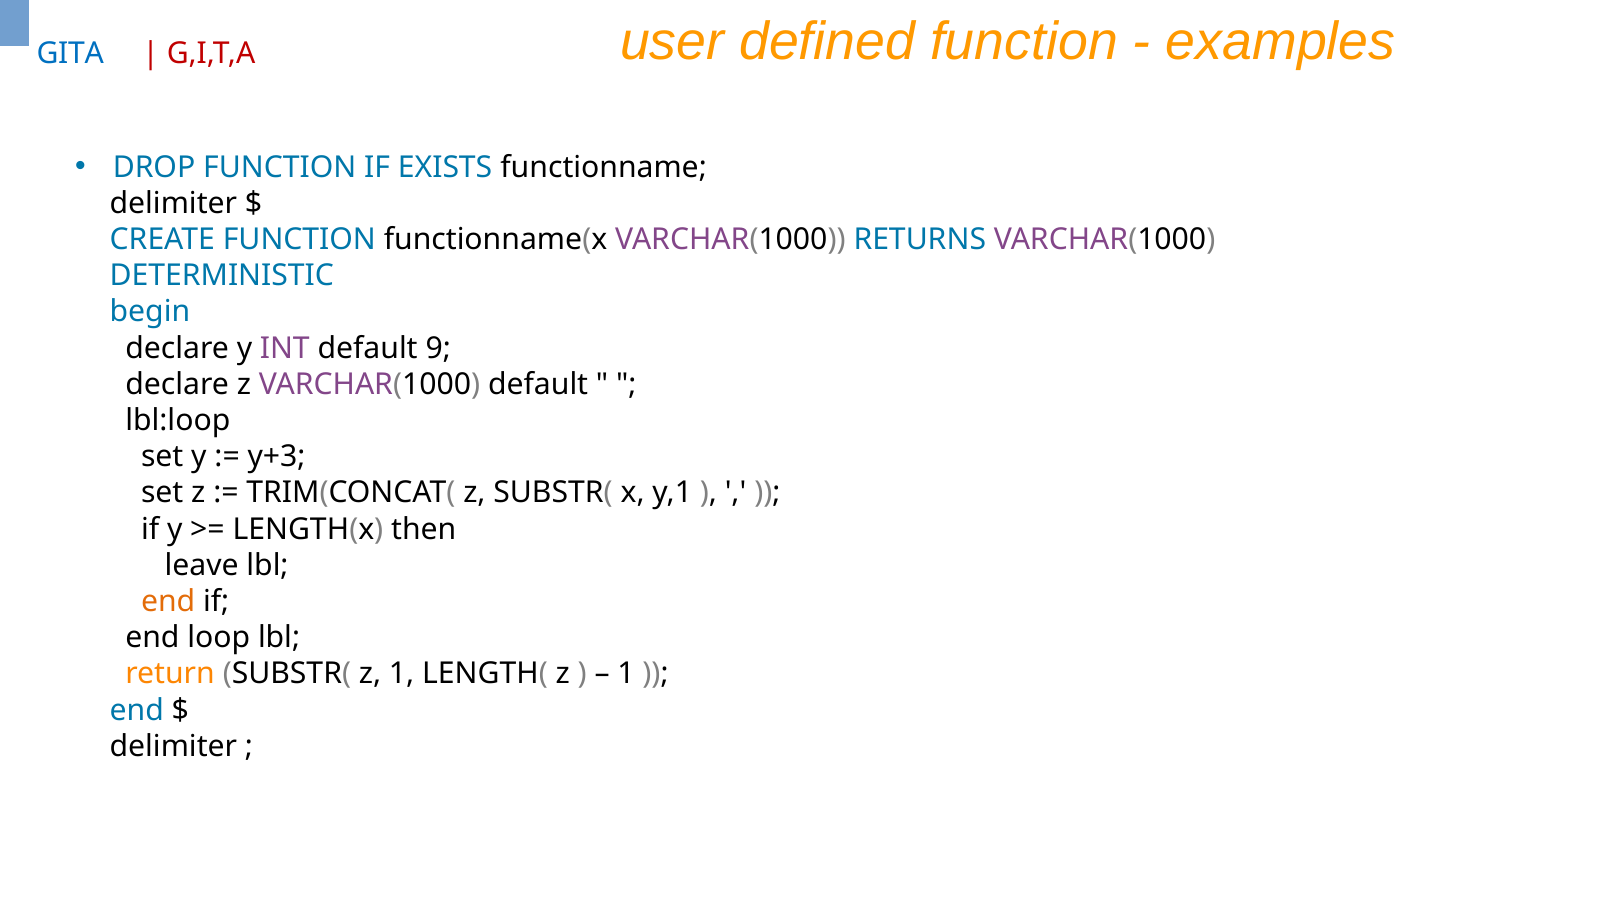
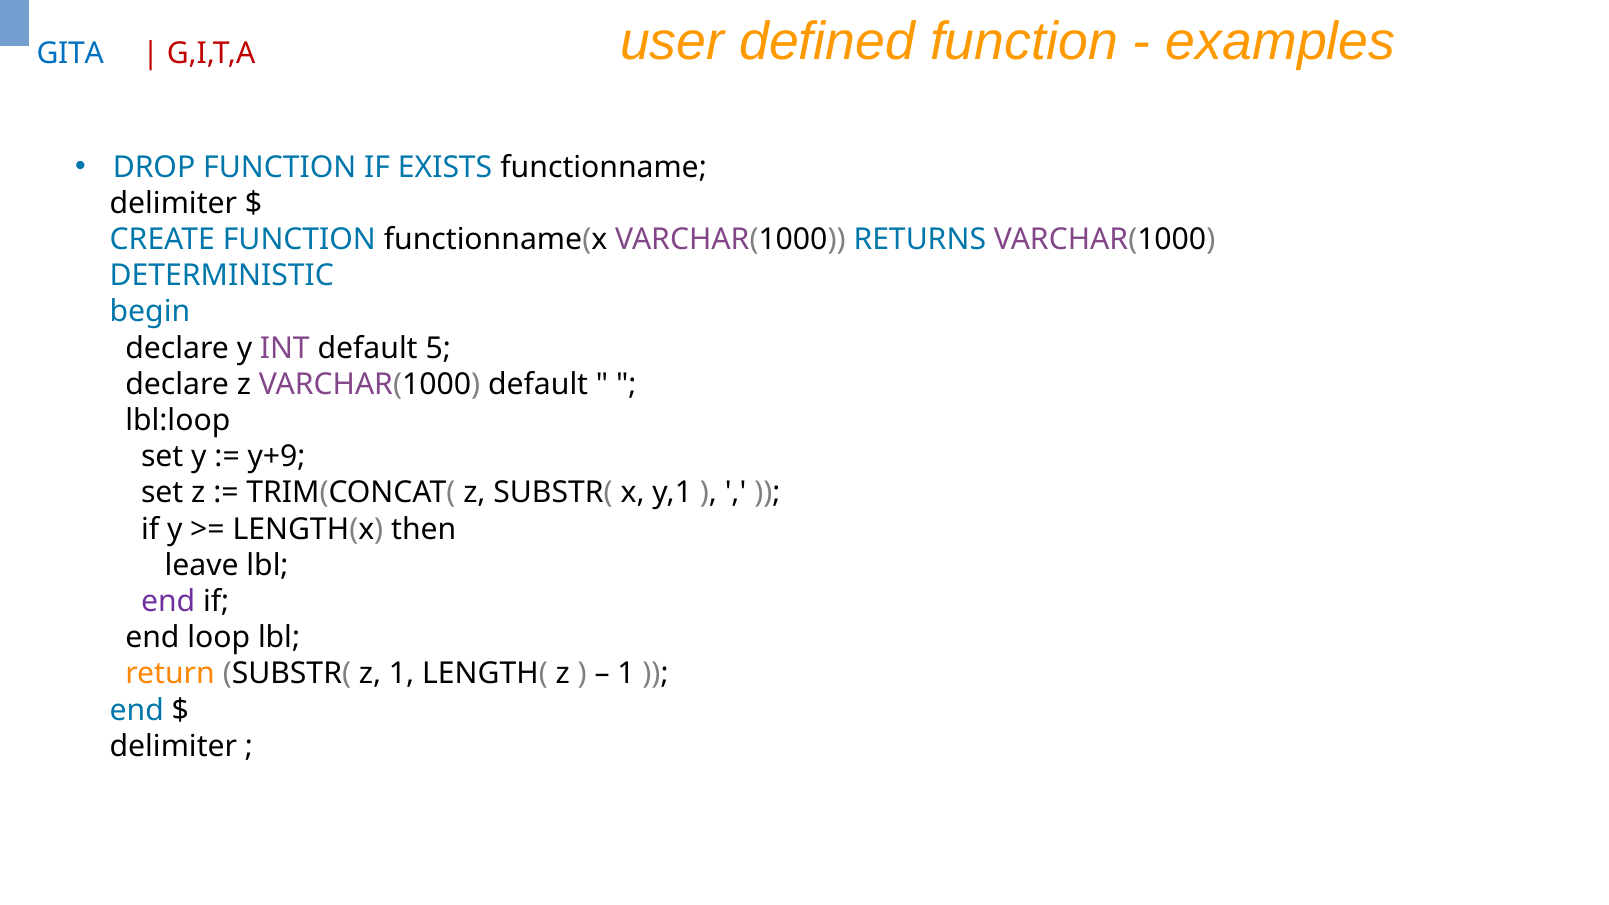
9: 9 -> 5
y+3: y+3 -> y+9
end at (168, 602) colour: orange -> purple
